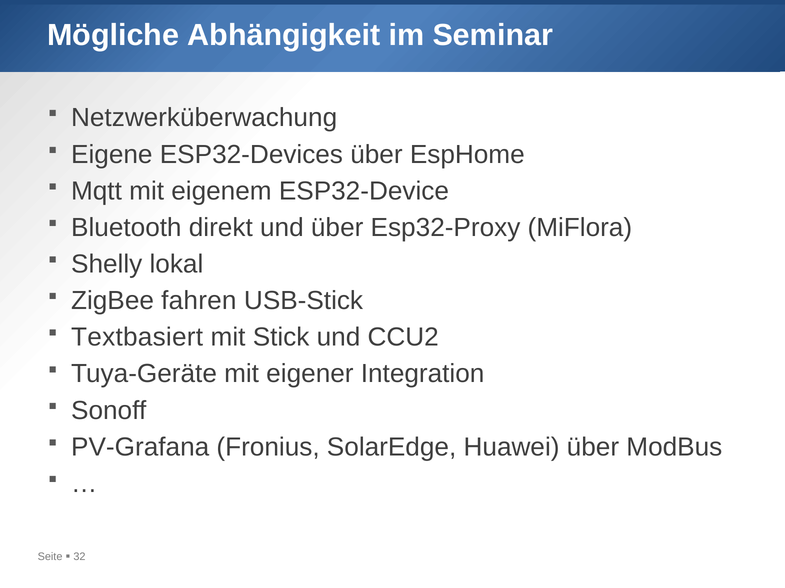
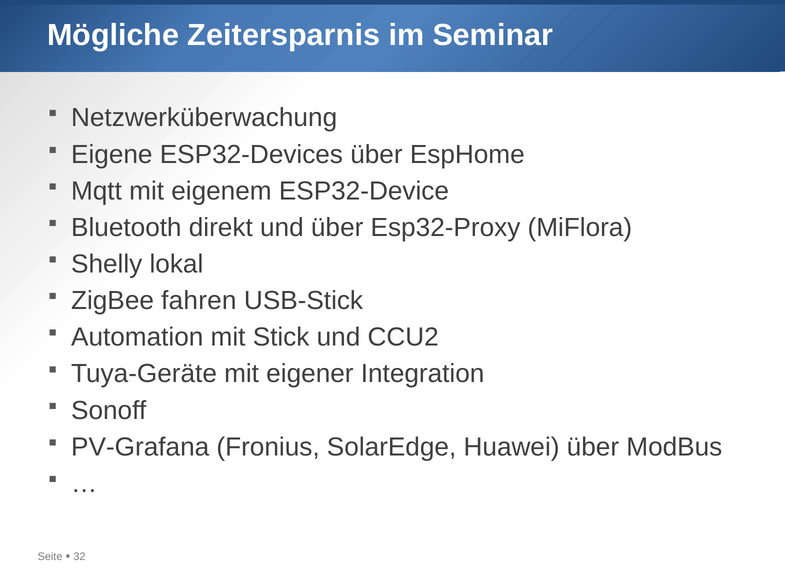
Abhängigkeit: Abhängigkeit -> Zeitersparnis
Textbasiert: Textbasiert -> Automation
